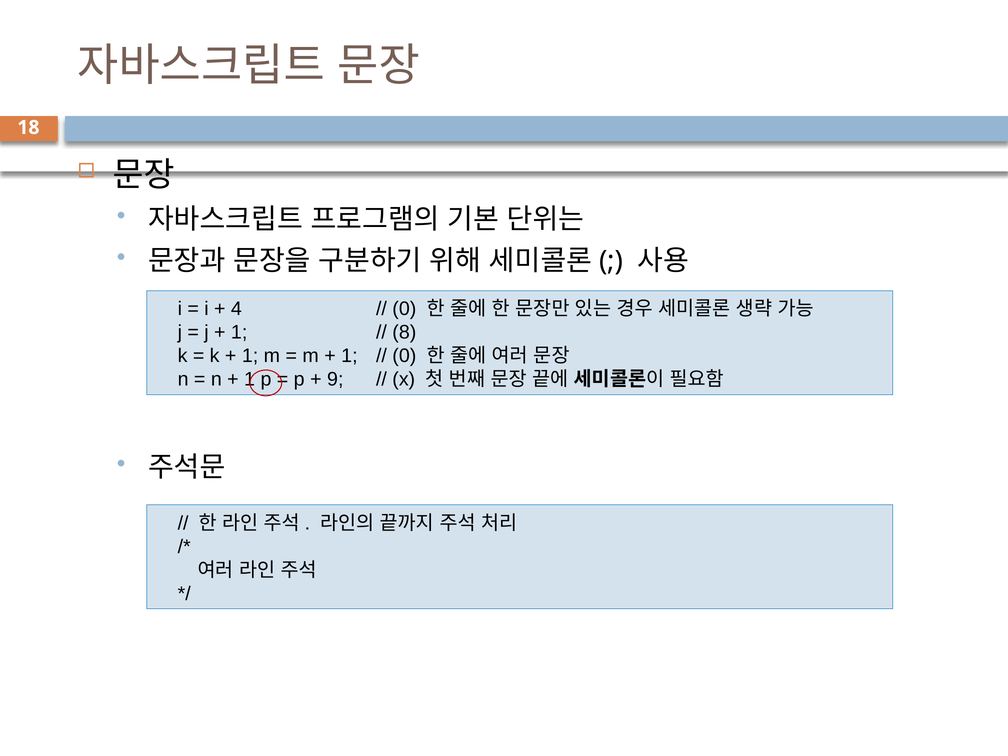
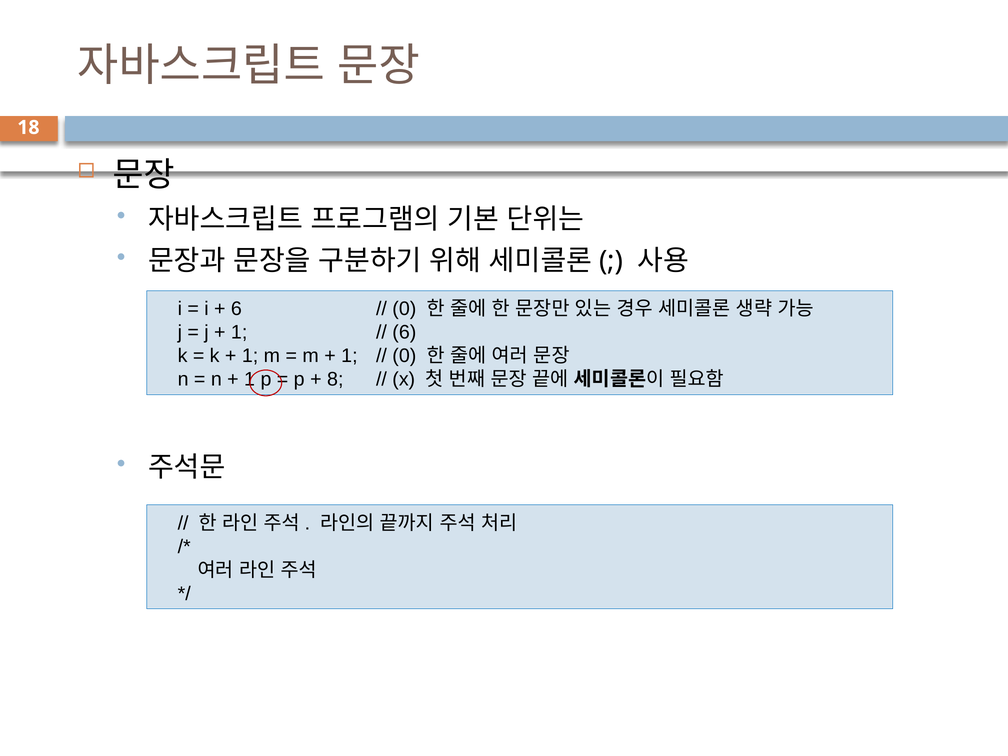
4 at (236, 309): 4 -> 6
8 at (404, 332): 8 -> 6
9: 9 -> 8
